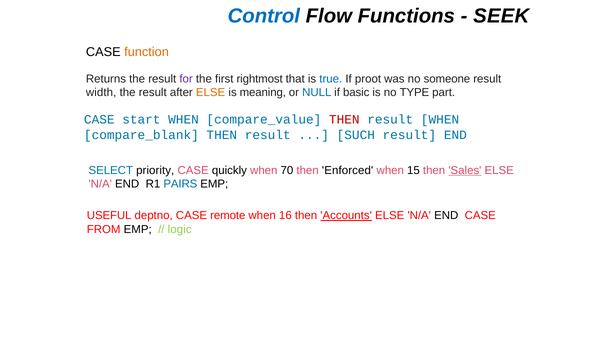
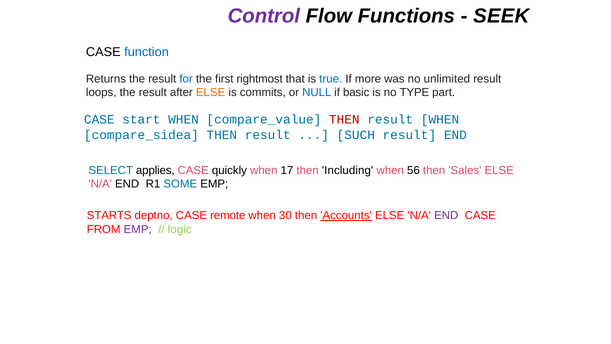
Control colour: blue -> purple
function colour: orange -> blue
for colour: purple -> blue
proot: proot -> more
someone: someone -> unlimited
width: width -> loops
meaning: meaning -> commits
compare_blank: compare_blank -> compare_sidea
priority: priority -> applies
70: 70 -> 17
Enforced: Enforced -> Including
15: 15 -> 56
Sales underline: present -> none
PAIRS: PAIRS -> SOME
USEFUL: USEFUL -> STARTS
16: 16 -> 30
END at (446, 215) colour: black -> purple
EMP at (138, 229) colour: black -> purple
